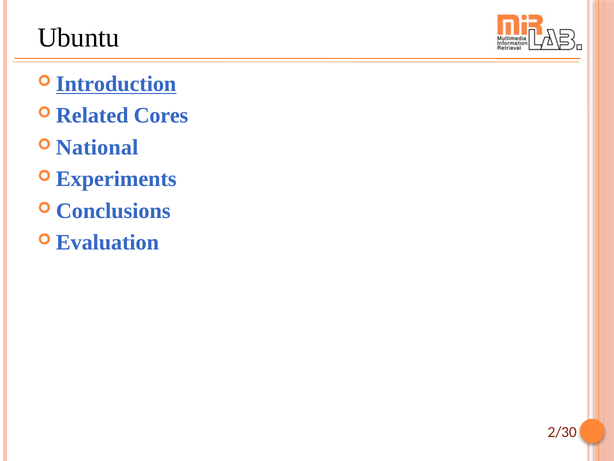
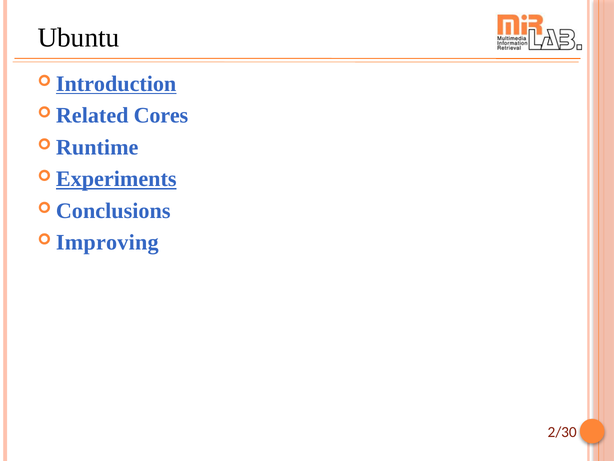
National: National -> Runtime
Experiments underline: none -> present
Evaluation: Evaluation -> Improving
